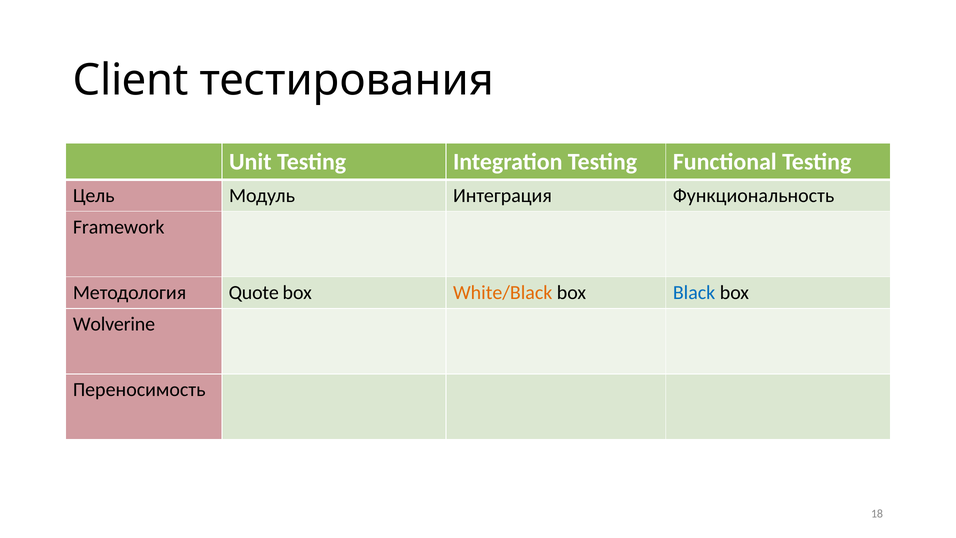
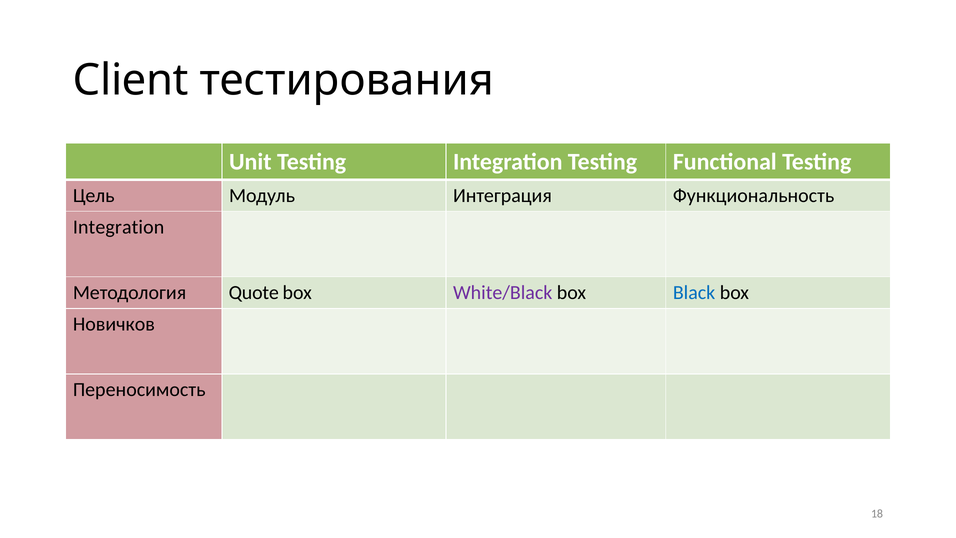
Framework at (119, 227): Framework -> Integration
White/Black colour: orange -> purple
Wolverine: Wolverine -> Новичков
